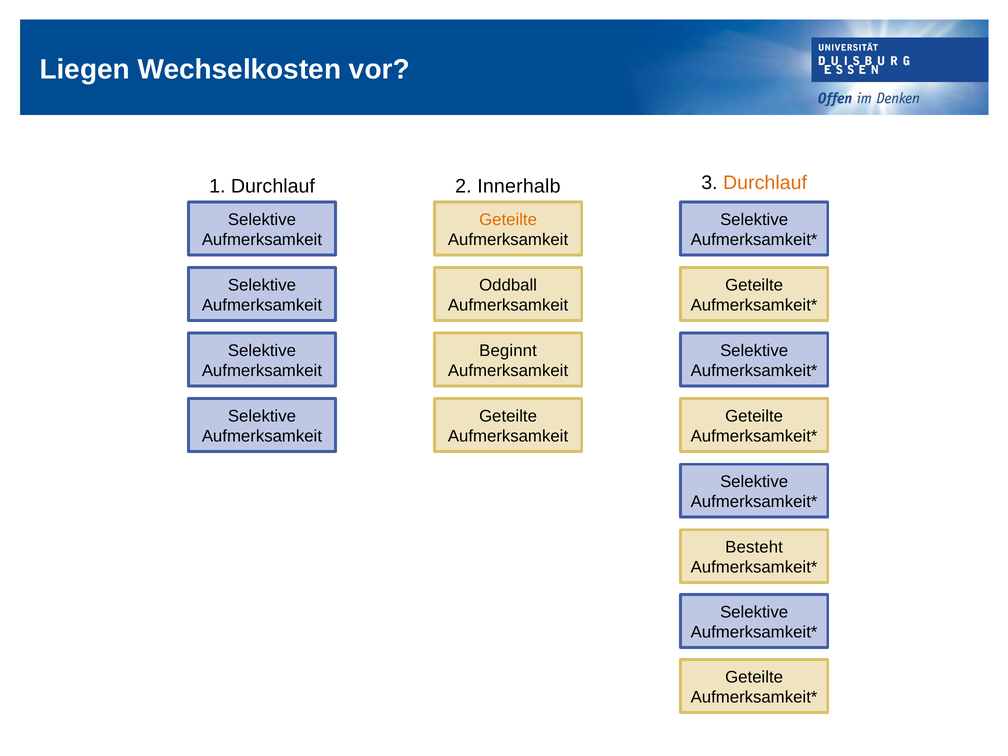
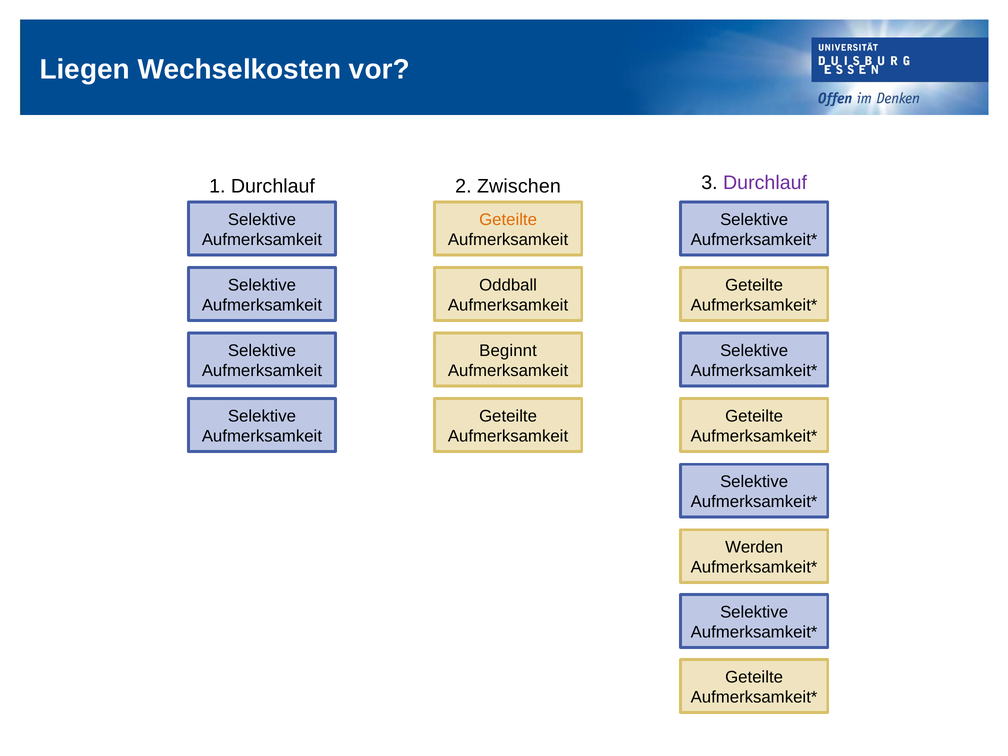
Durchlauf at (765, 183) colour: orange -> purple
Innerhalb: Innerhalb -> Zwischen
Besteht: Besteht -> Werden
